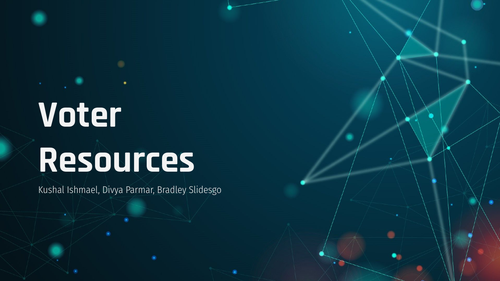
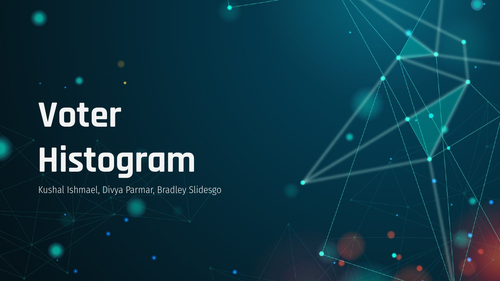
Resources: Resources -> Histogram
